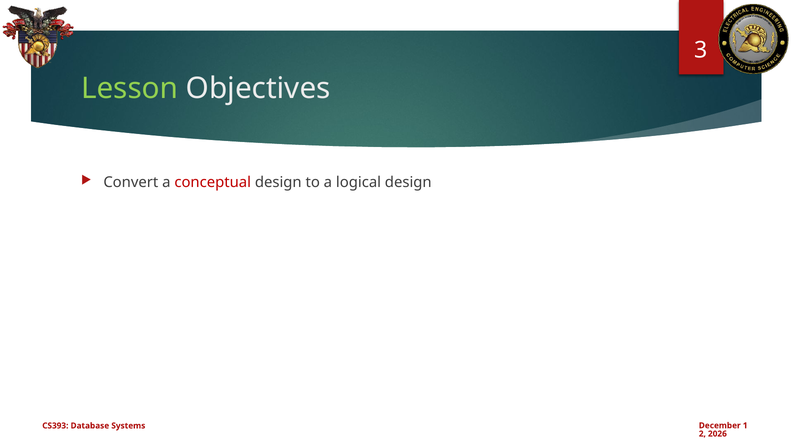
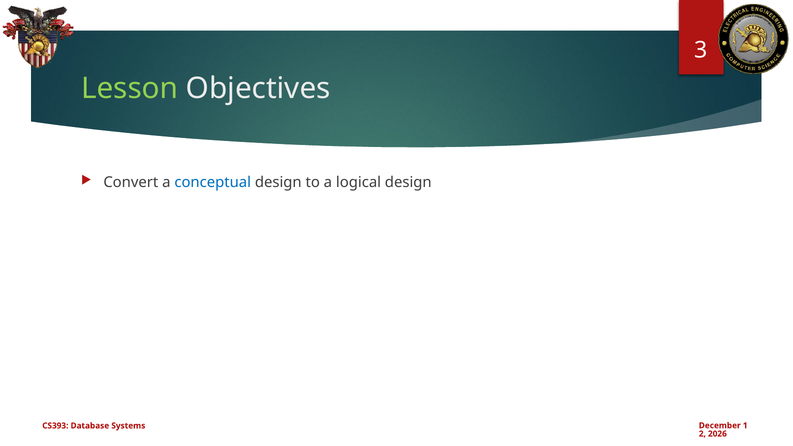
conceptual colour: red -> blue
